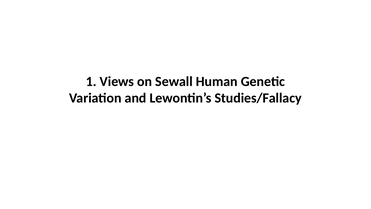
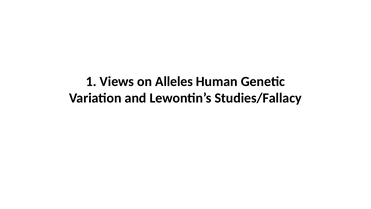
Sewall: Sewall -> Alleles
